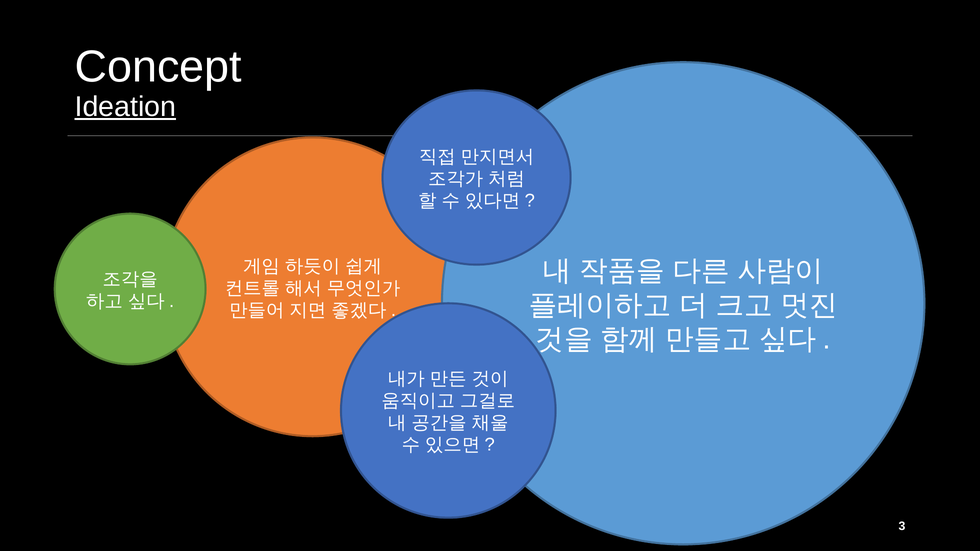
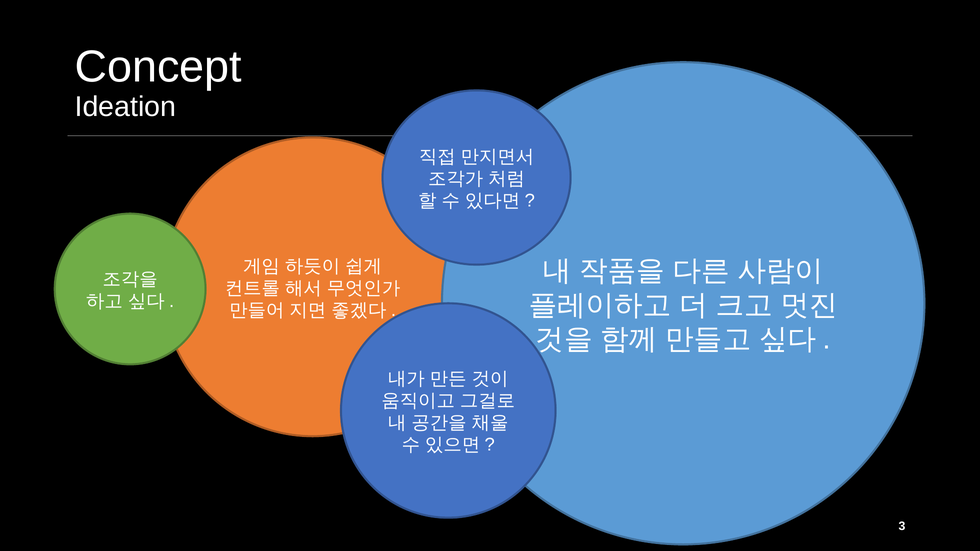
Ideation underline: present -> none
